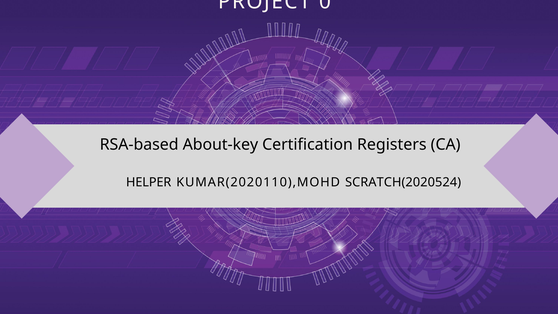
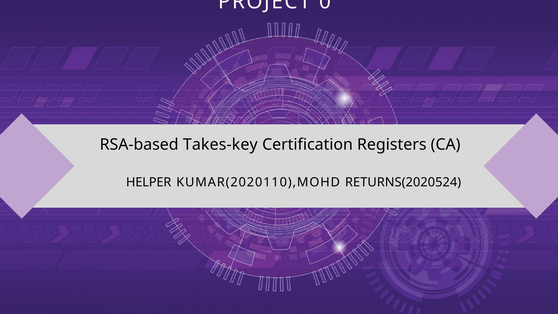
About-key: About-key -> Takes-key
SCRATCH(2020524: SCRATCH(2020524 -> RETURNS(2020524
